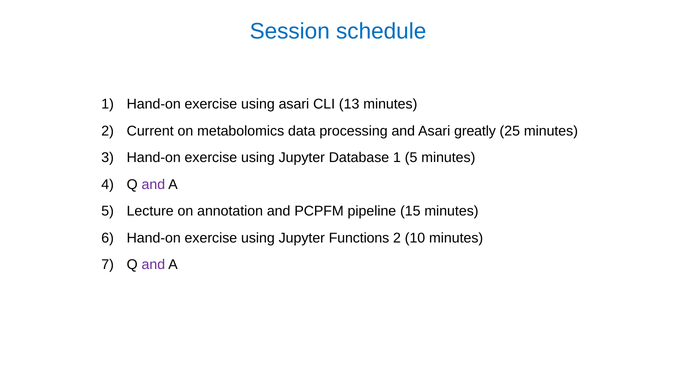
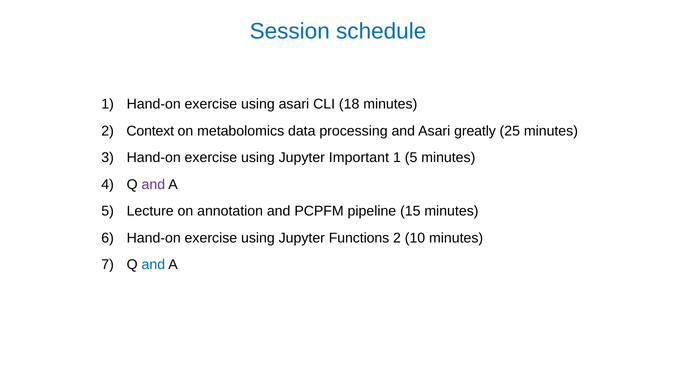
13: 13 -> 18
Current: Current -> Context
Database: Database -> Important
and at (153, 265) colour: purple -> blue
